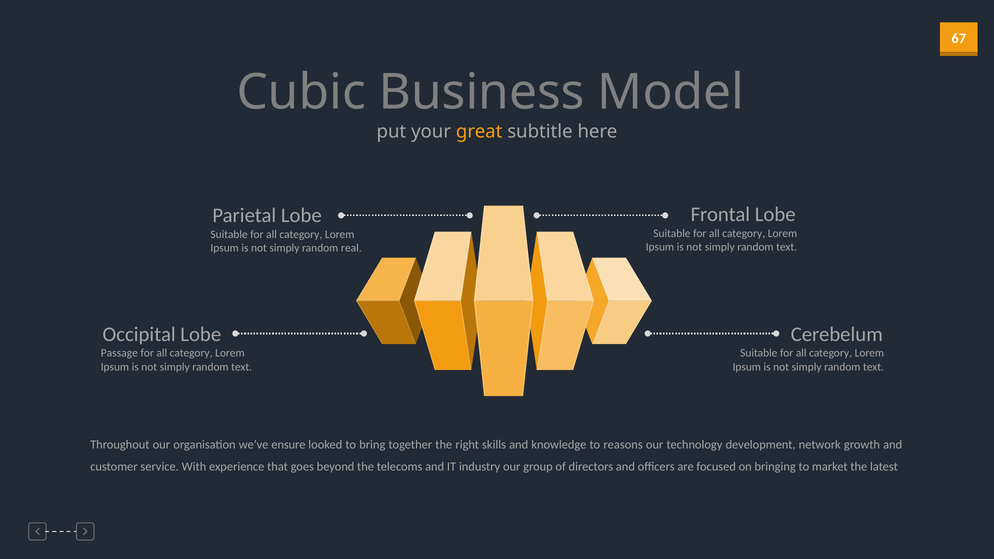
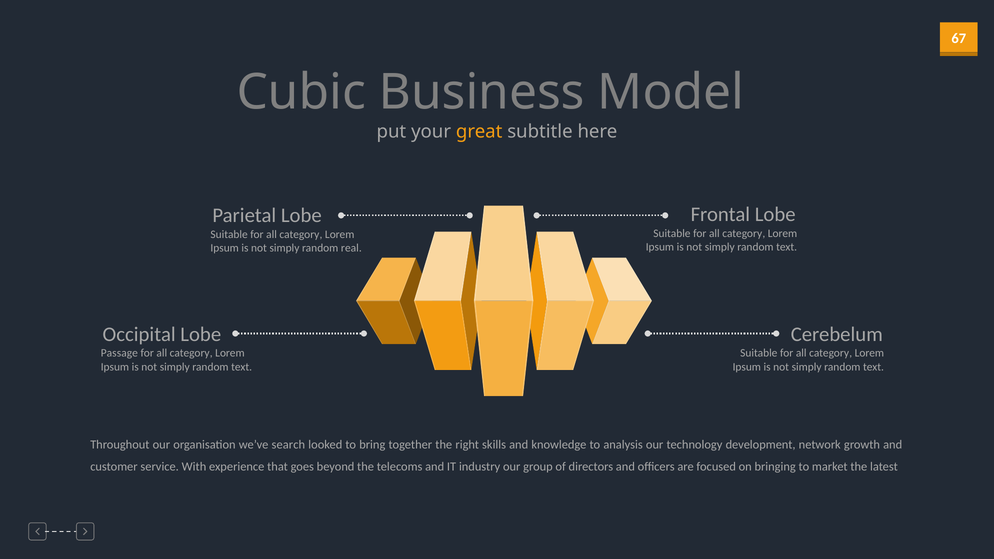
ensure: ensure -> search
reasons: reasons -> analysis
